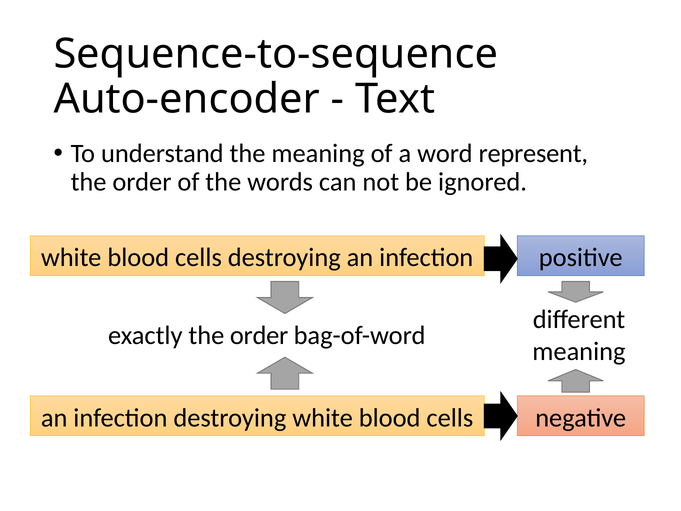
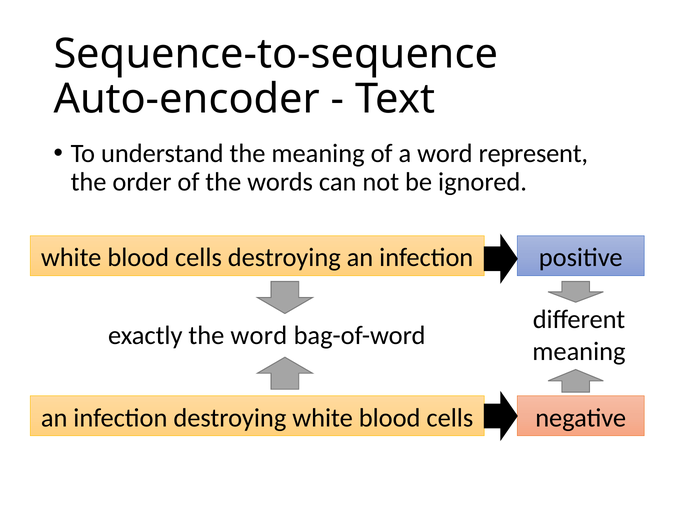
exactly the order: order -> word
